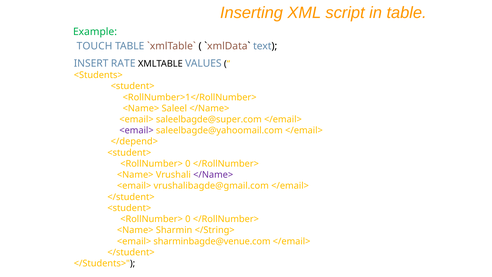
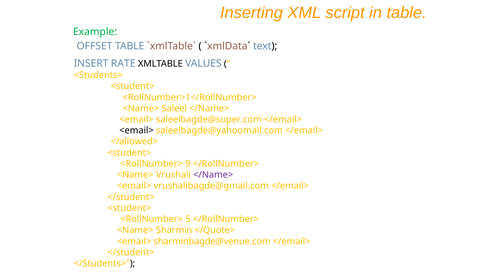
TOUCH: TOUCH -> OFFSET
<email> at (136, 130) colour: purple -> black
</depend>: </depend> -> </allowed>
0 at (188, 164): 0 -> 9
0 at (188, 219): 0 -> 5
</String>: </String> -> </Quote>
